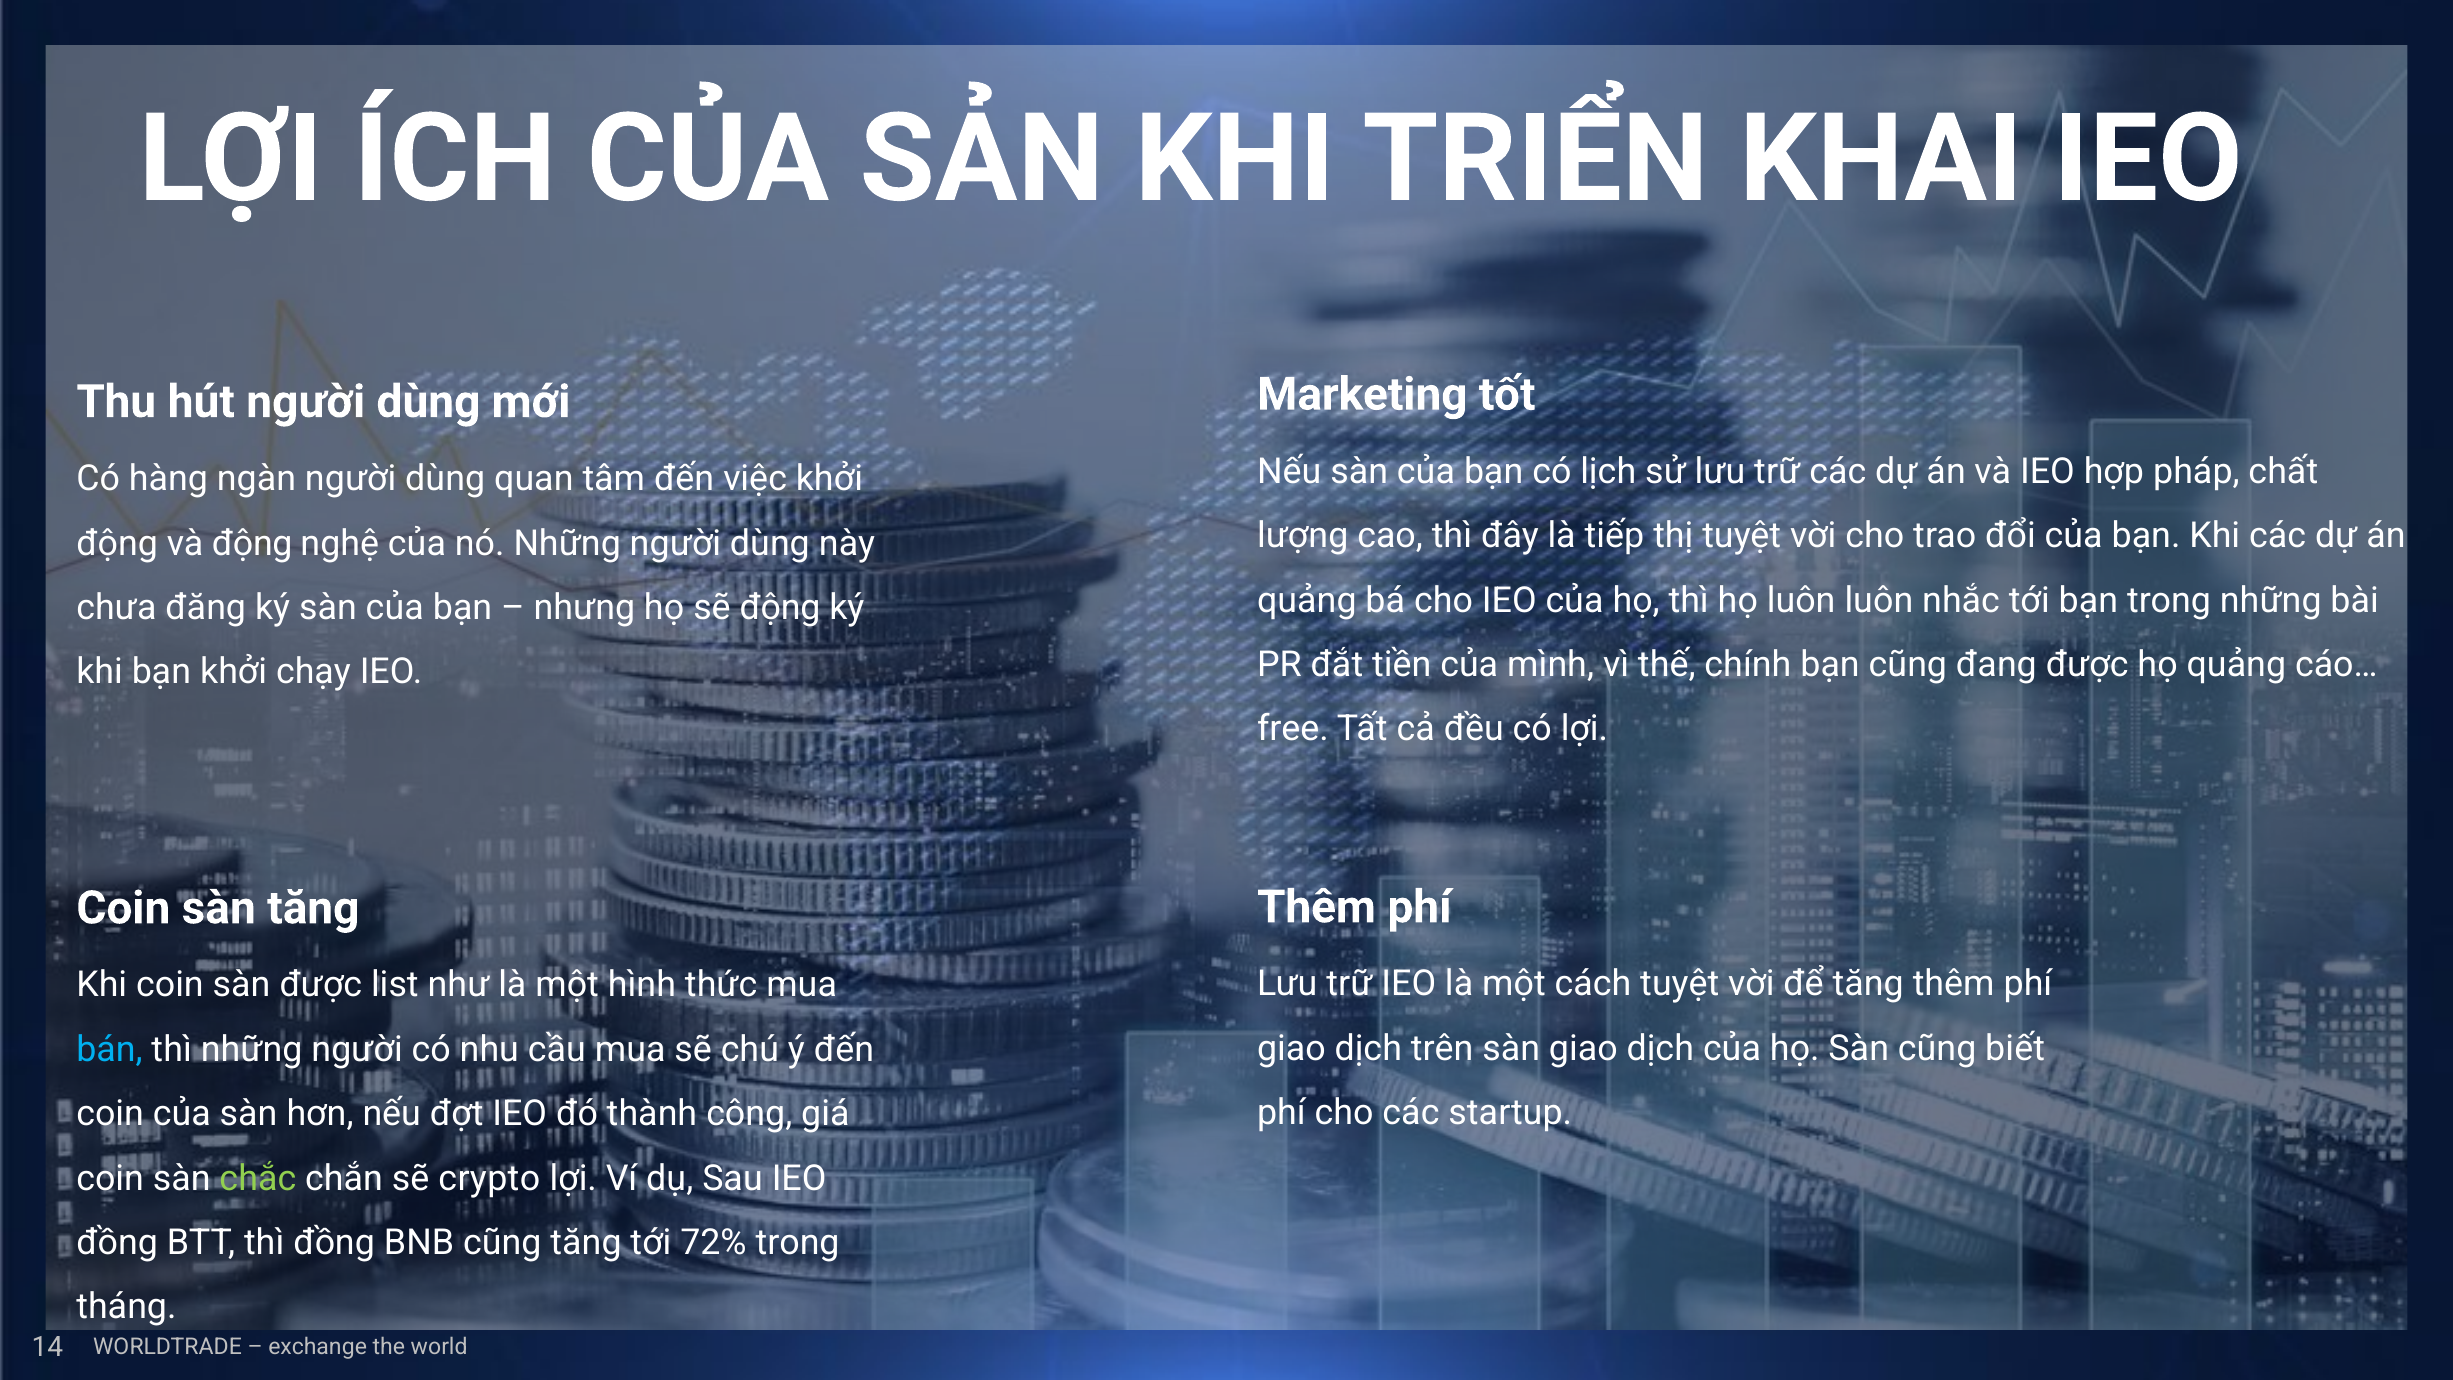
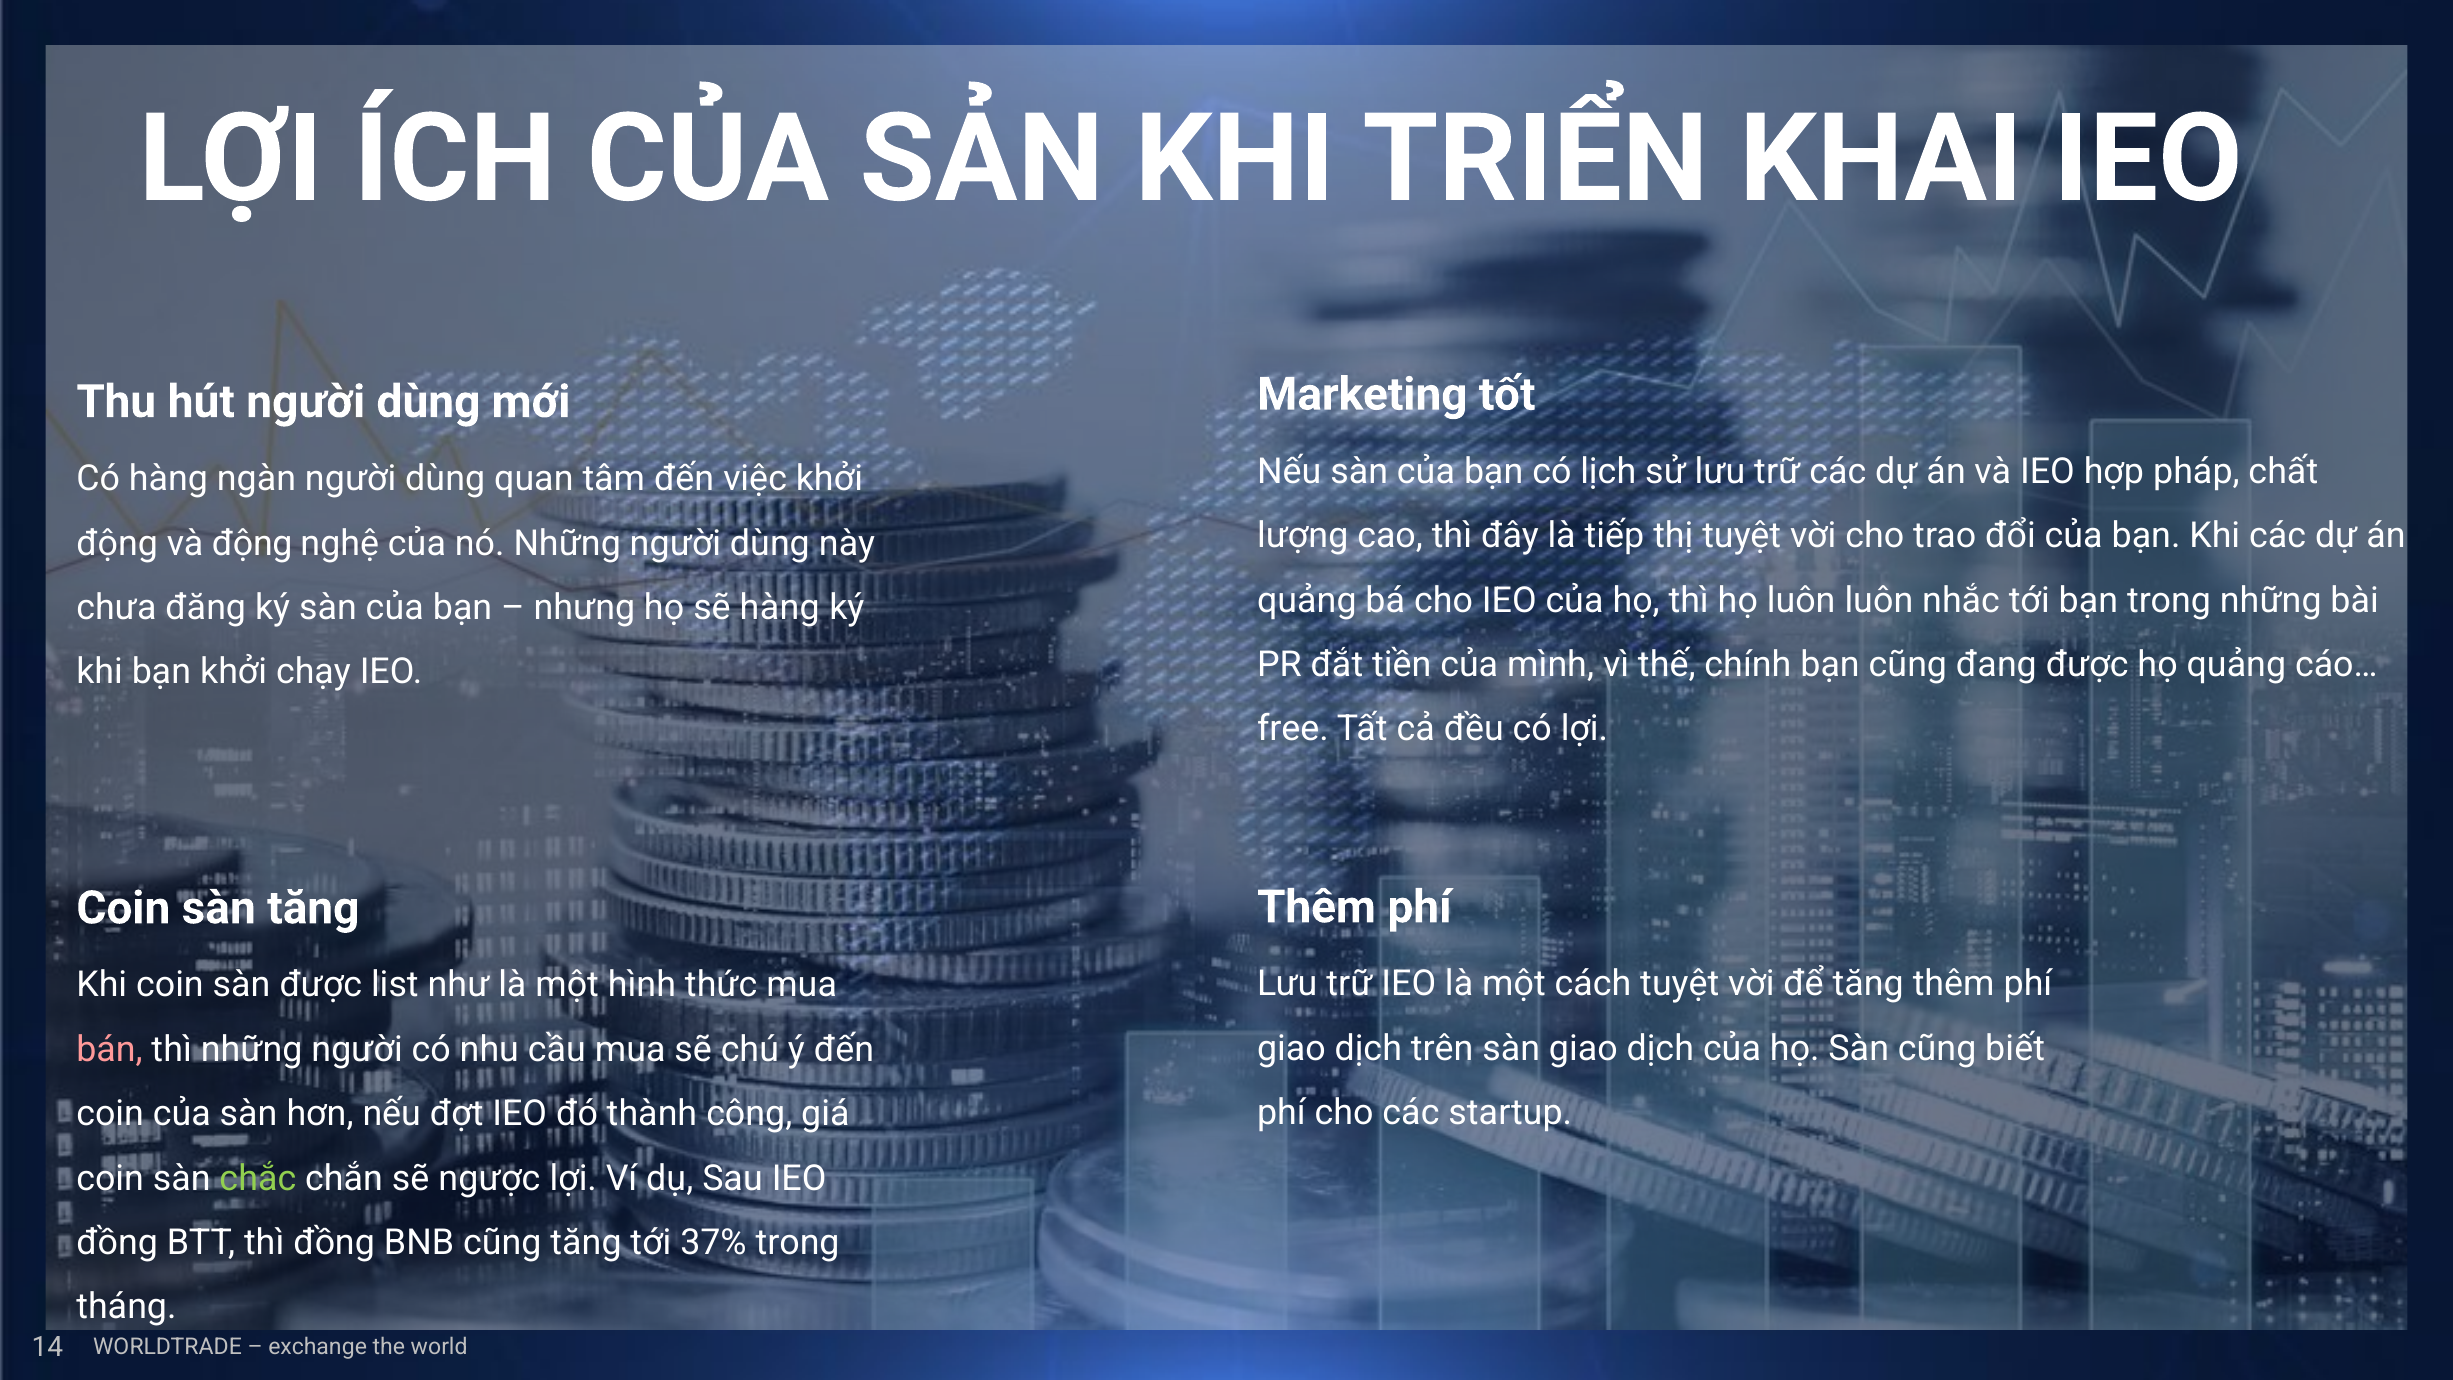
sẽ động: động -> hàng
bán colour: light blue -> pink
crypto: crypto -> ngược
72%: 72% -> 37%
